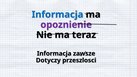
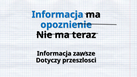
opoznienie colour: purple -> blue
